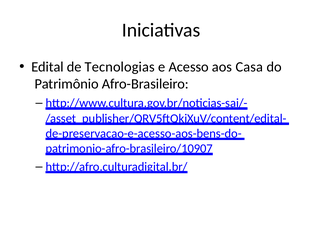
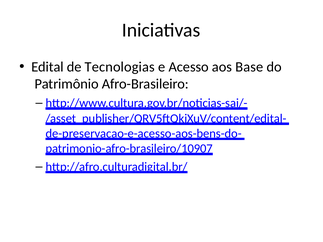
Casa: Casa -> Base
